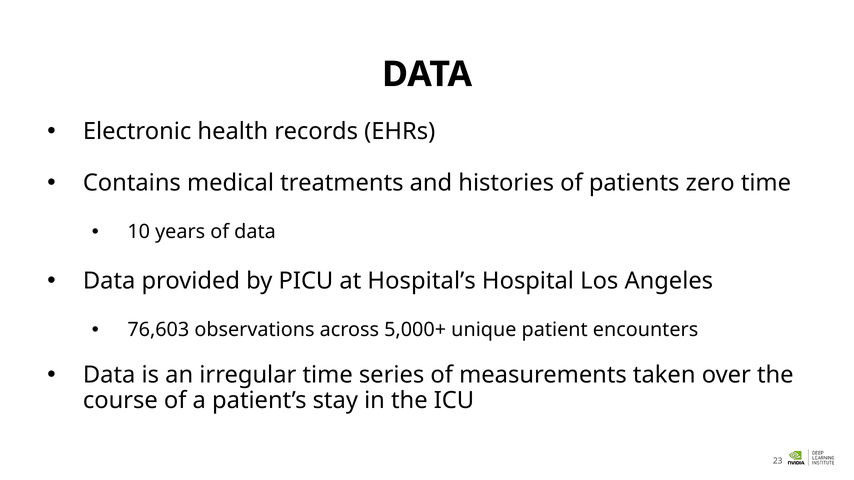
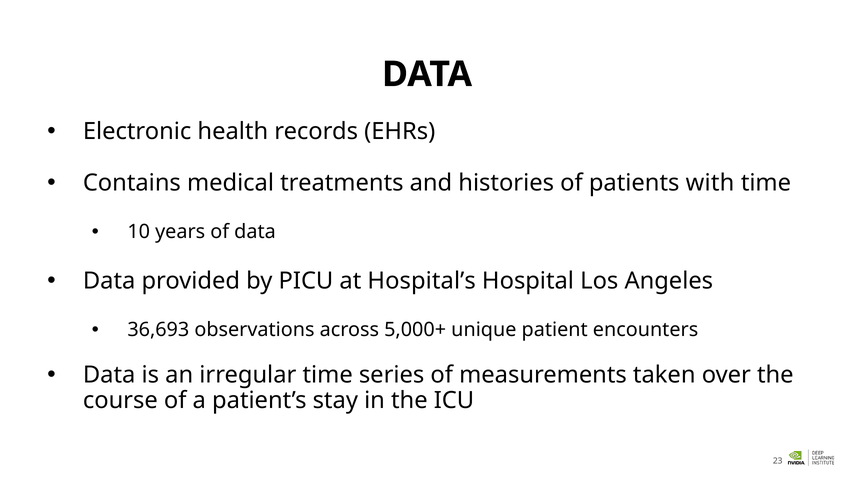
zero: zero -> with
76,603: 76,603 -> 36,693
